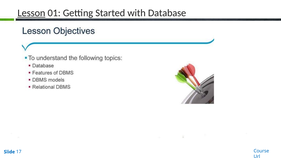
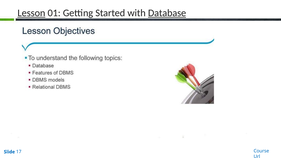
Database underline: none -> present
